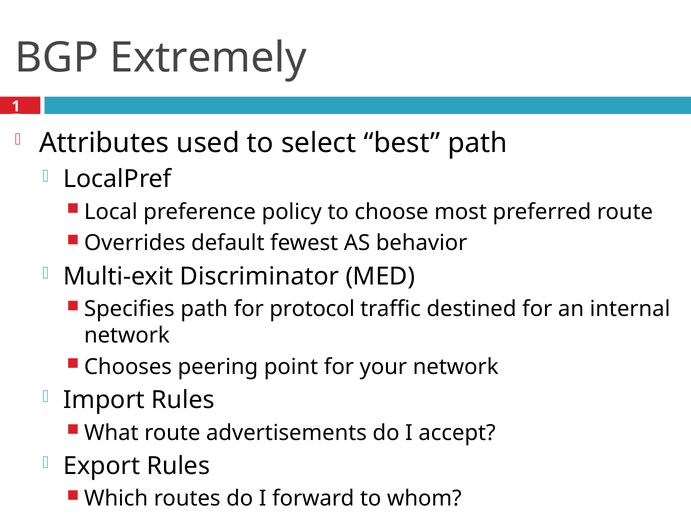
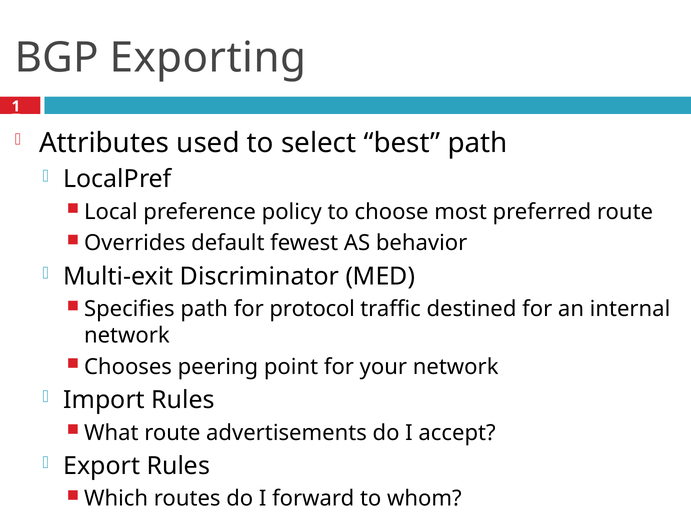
Extremely: Extremely -> Exporting
